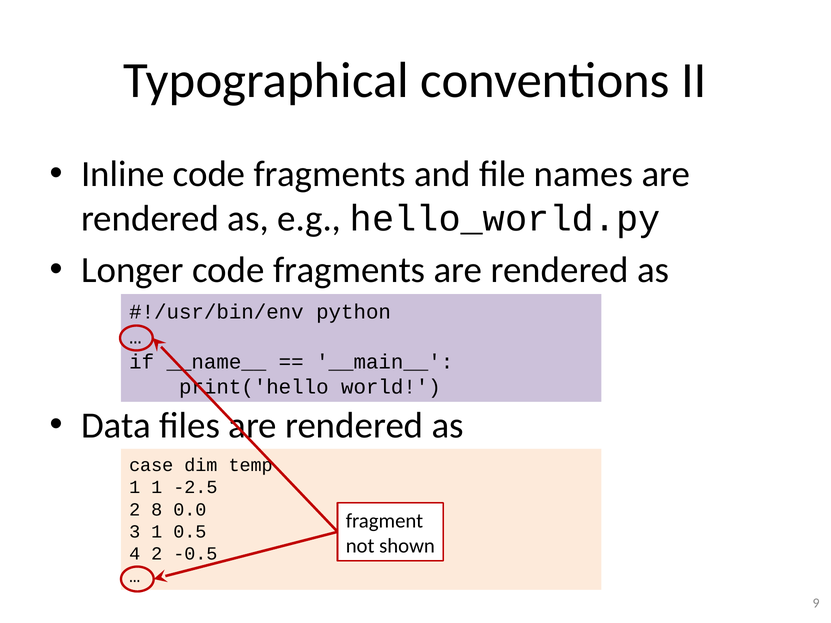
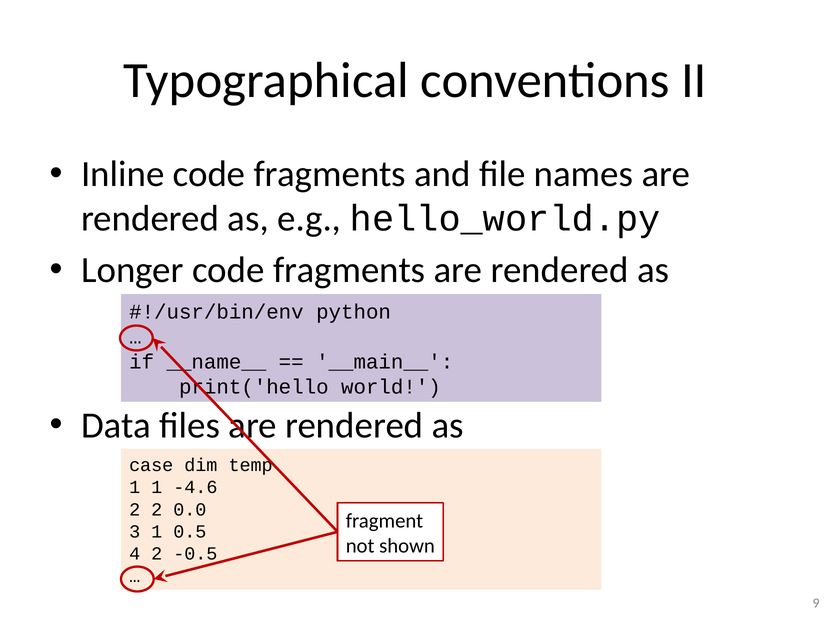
-2.5: -2.5 -> -4.6
2 8: 8 -> 2
